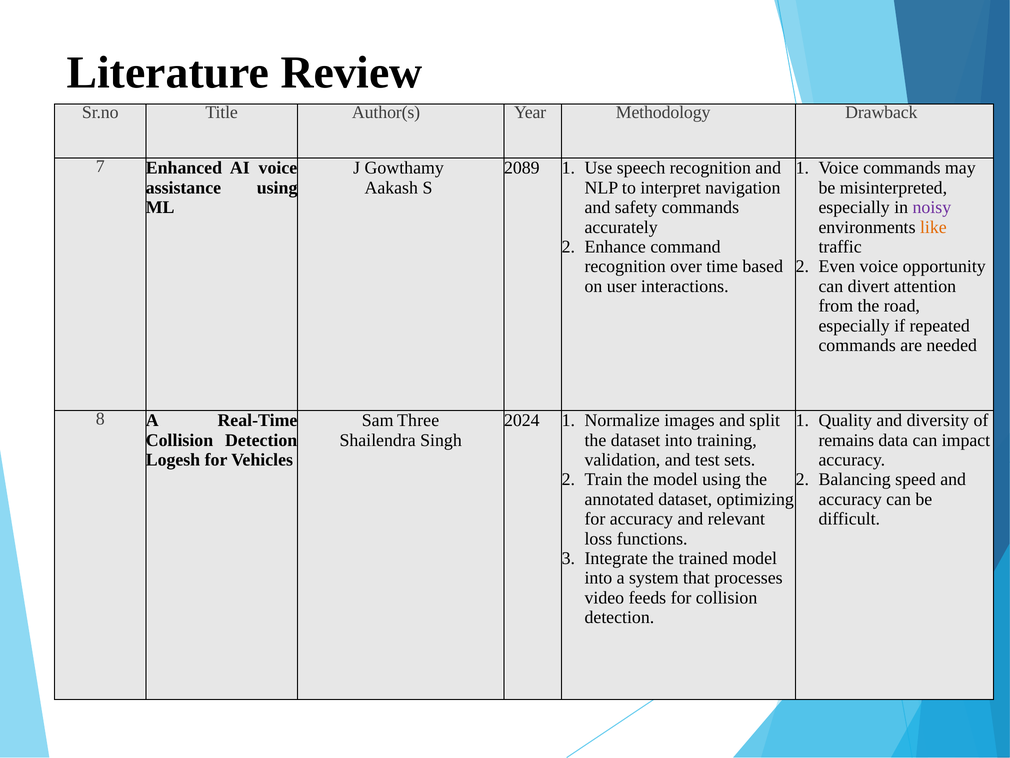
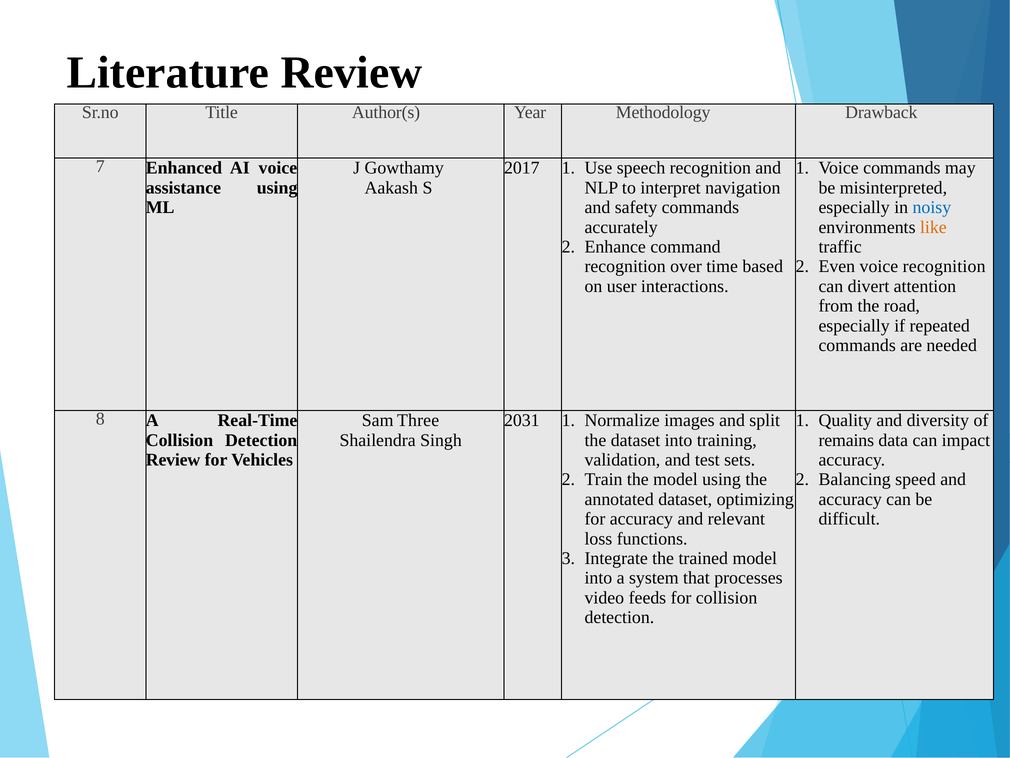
2089: 2089 -> 2017
noisy colour: purple -> blue
voice opportunity: opportunity -> recognition
2024: 2024 -> 2031
Logesh at (173, 460): Logesh -> Review
